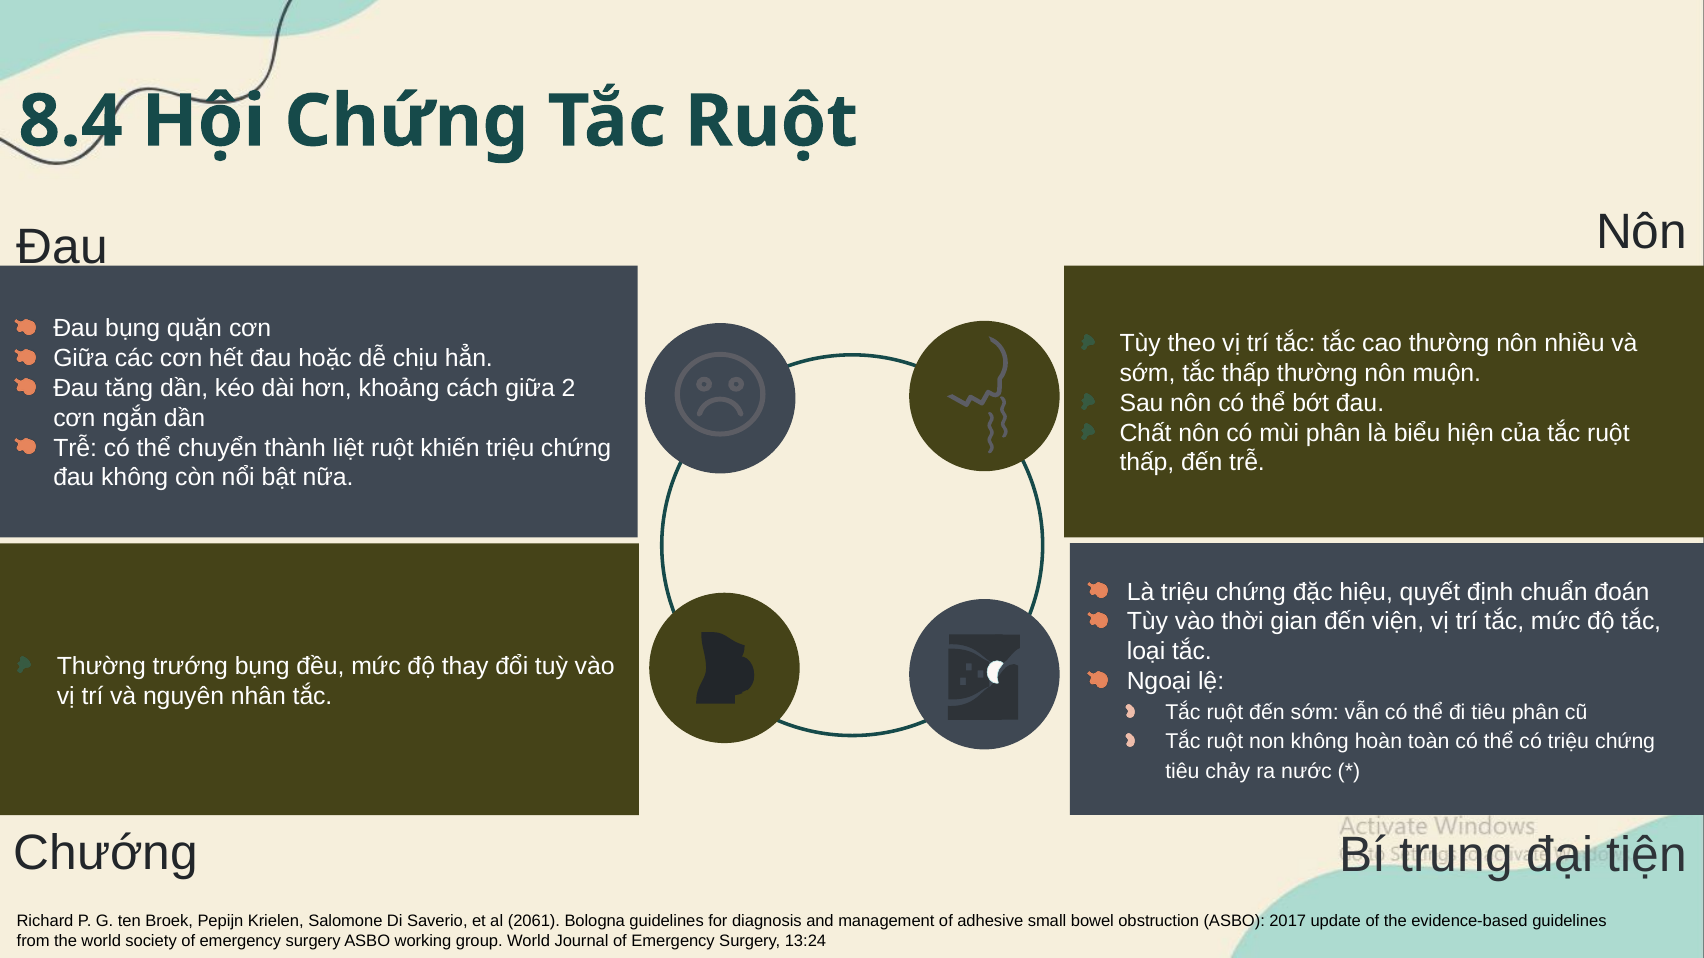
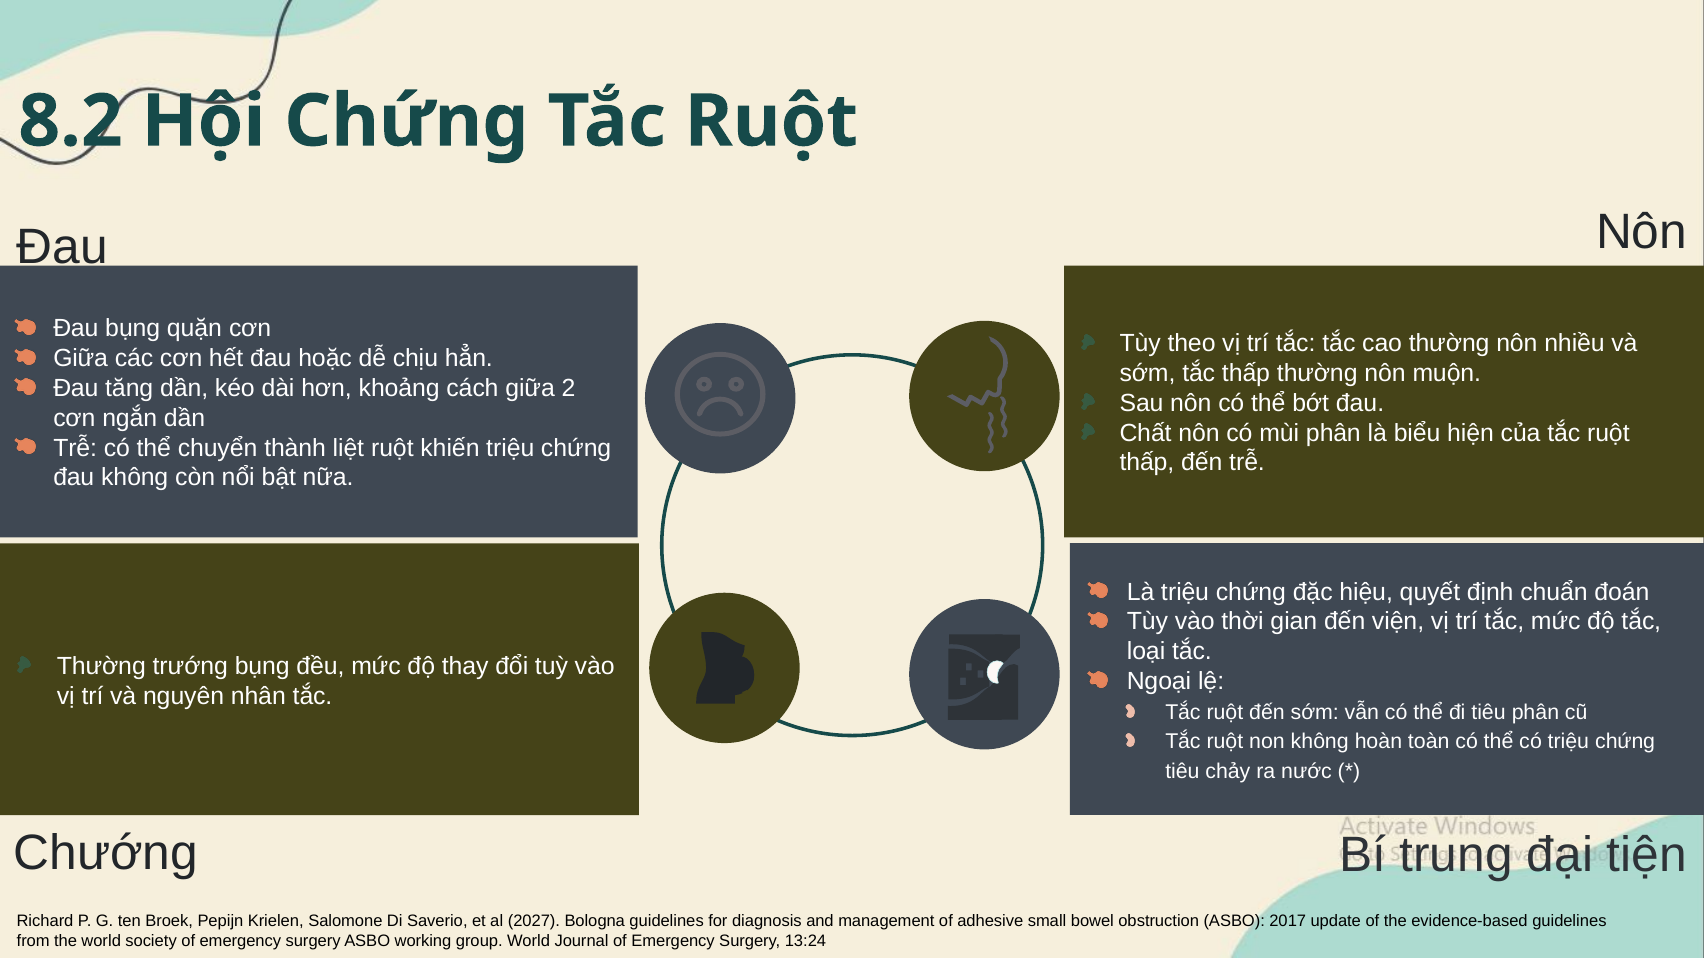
8.4: 8.4 -> 8.2
2061: 2061 -> 2027
